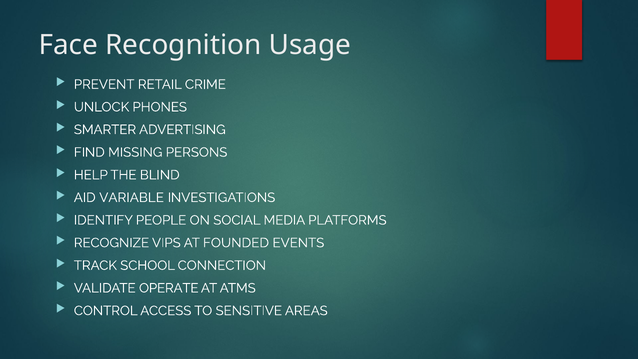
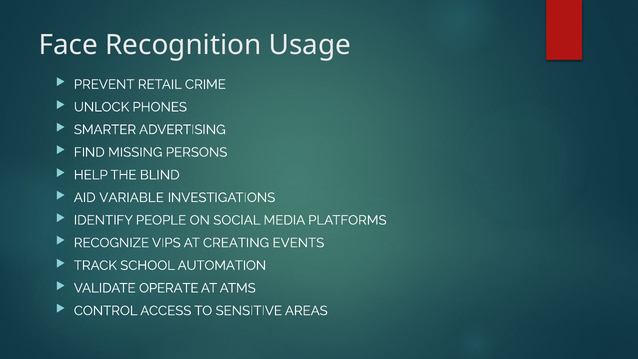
FOUNDED: FOUNDED -> CREATING
CONNECTION: CONNECTION -> AUTOMATION
